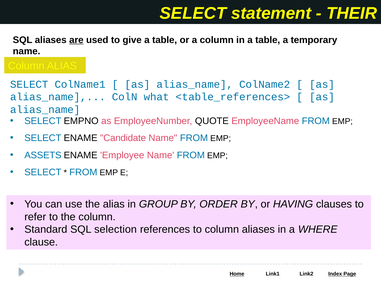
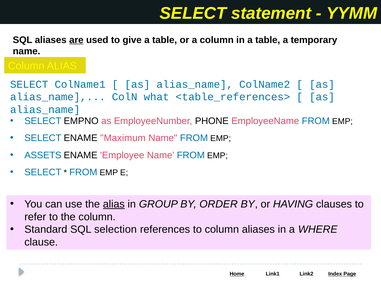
THEIR: THEIR -> YYMM
QUOTE: QUOTE -> PHONE
Candidate: Candidate -> Maximum
alias at (114, 205) underline: none -> present
